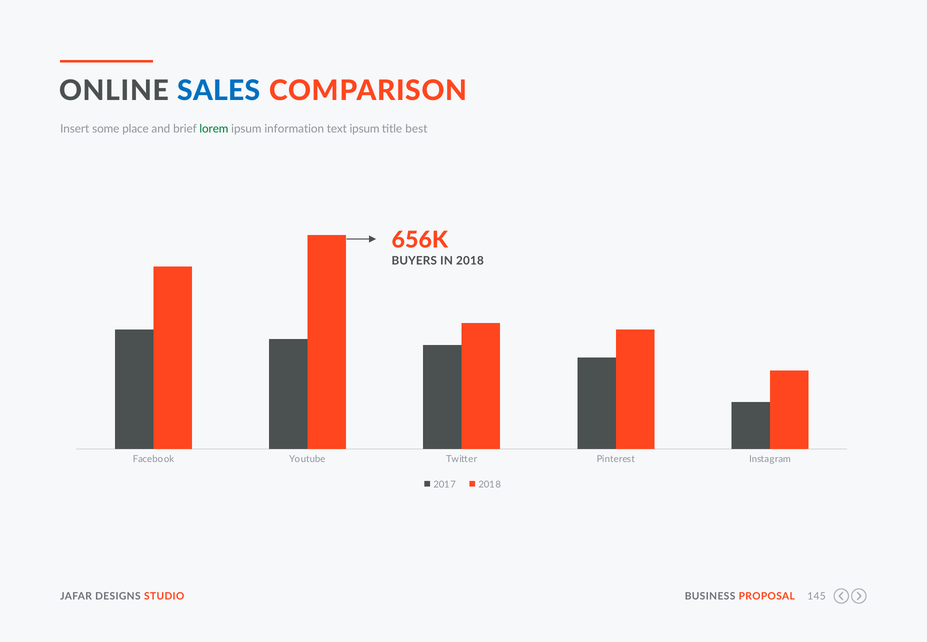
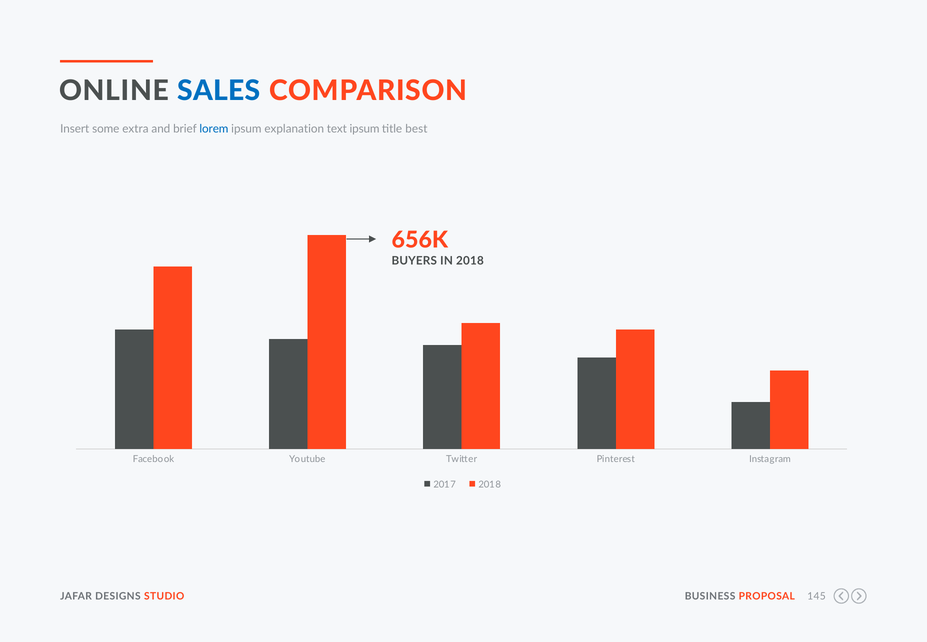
place: place -> extra
lorem colour: green -> blue
information: information -> explanation
